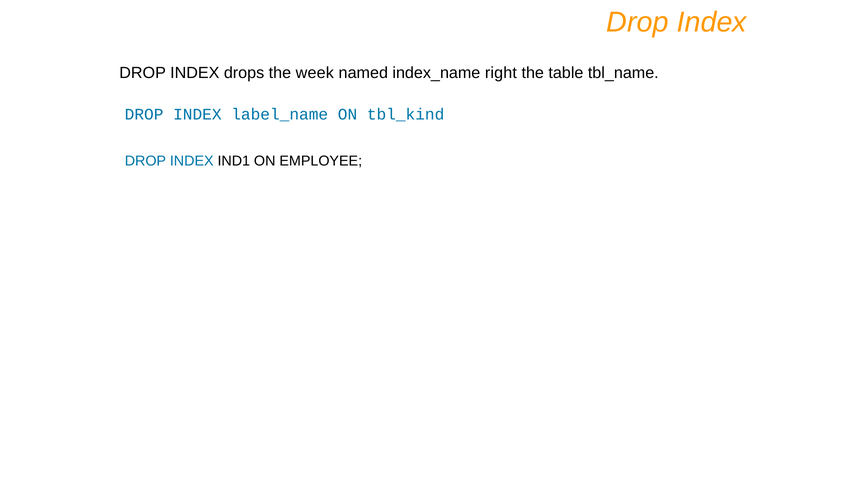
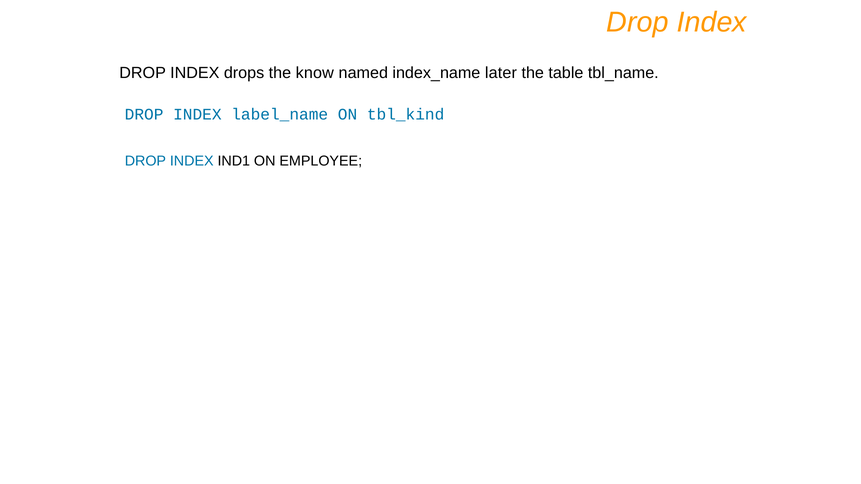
week: week -> know
right: right -> later
